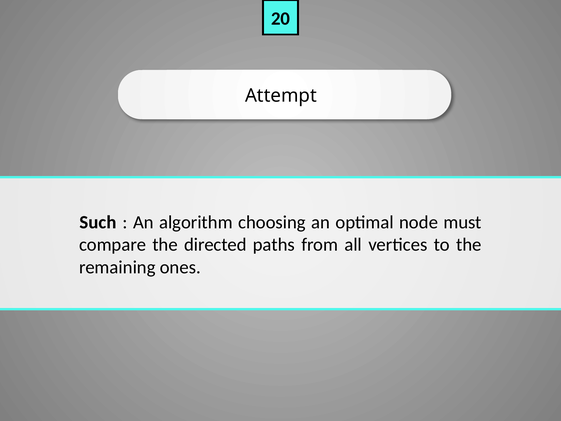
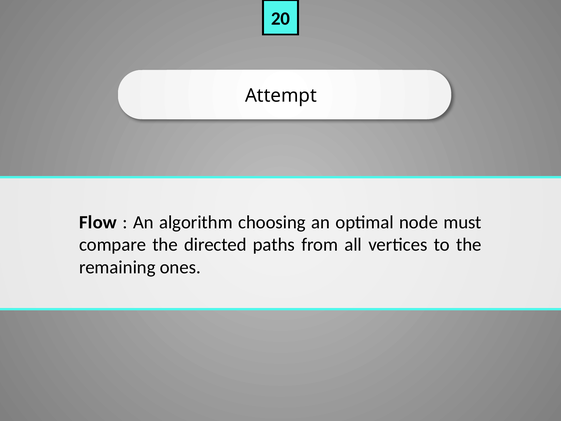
Such: Such -> Flow
